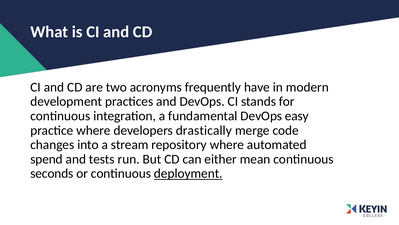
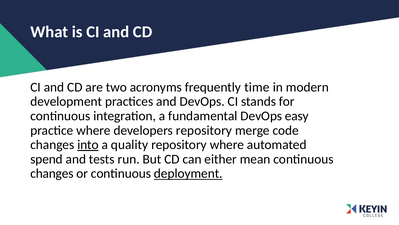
have: have -> time
developers drastically: drastically -> repository
into underline: none -> present
stream: stream -> quality
seconds at (52, 173): seconds -> changes
